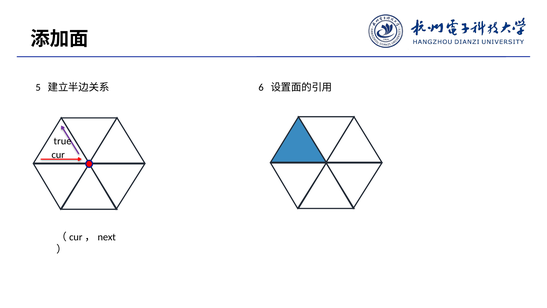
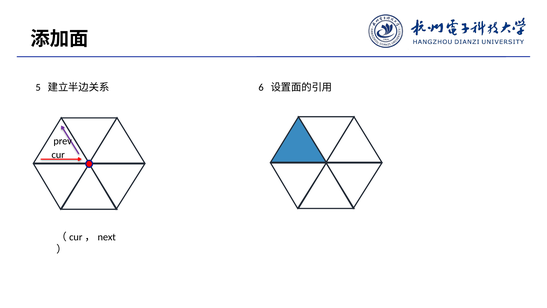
true: true -> prev
